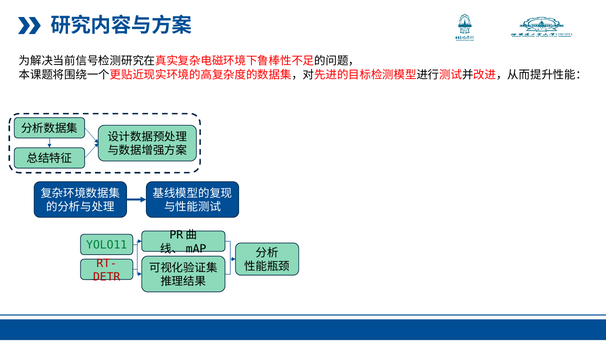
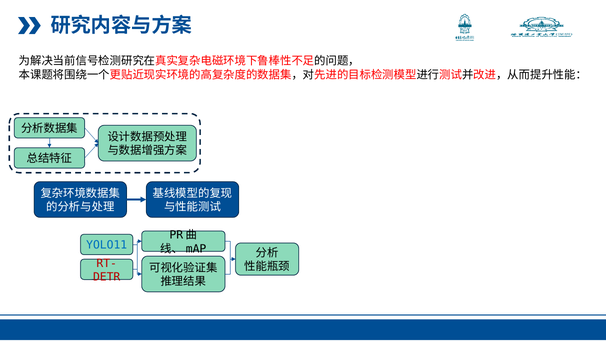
YOLO11 colour: green -> blue
